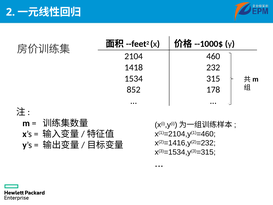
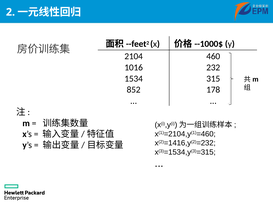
1418: 1418 -> 1016
